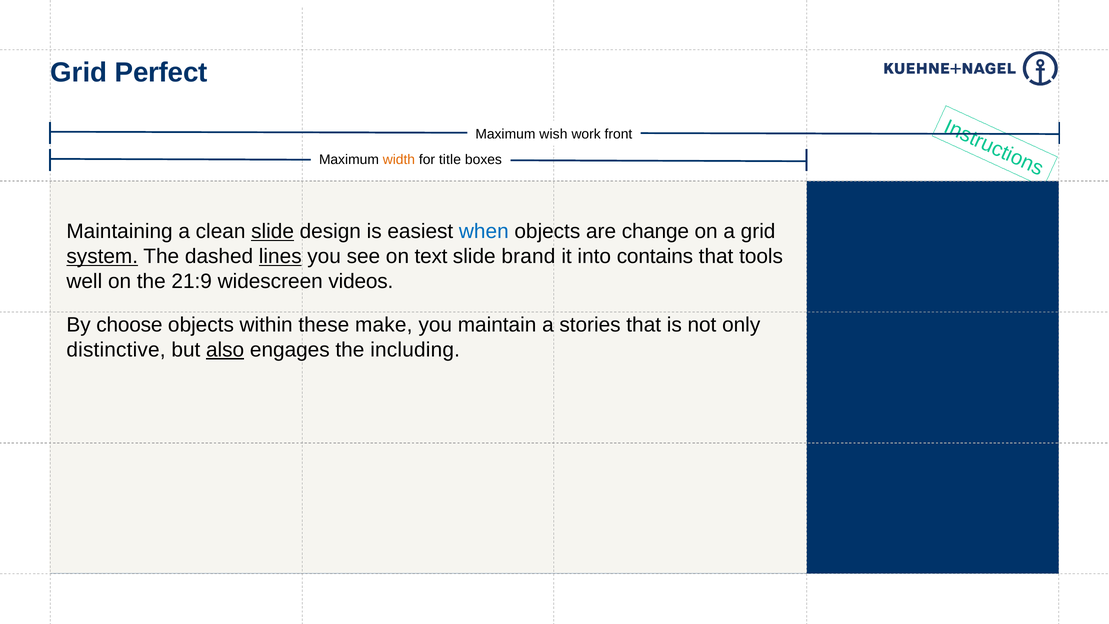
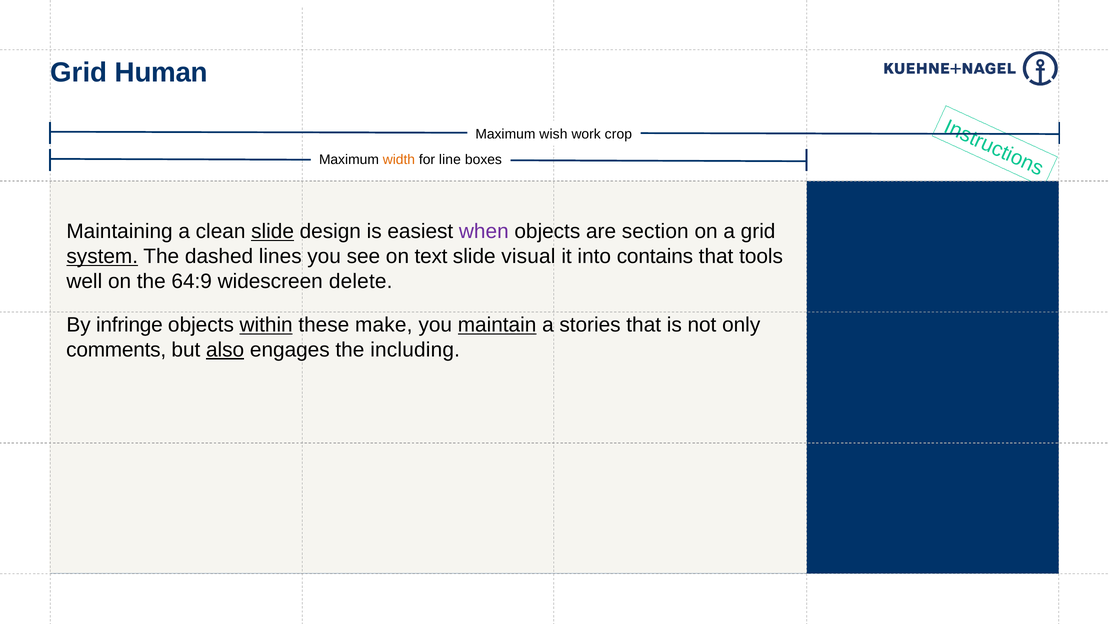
Perfect: Perfect -> Human
front: front -> crop
title: title -> line
when colour: blue -> purple
change: change -> section
lines underline: present -> none
brand: brand -> visual
21:9: 21:9 -> 64:9
videos: videos -> delete
choose: choose -> infringe
within underline: none -> present
maintain underline: none -> present
distinctive: distinctive -> comments
